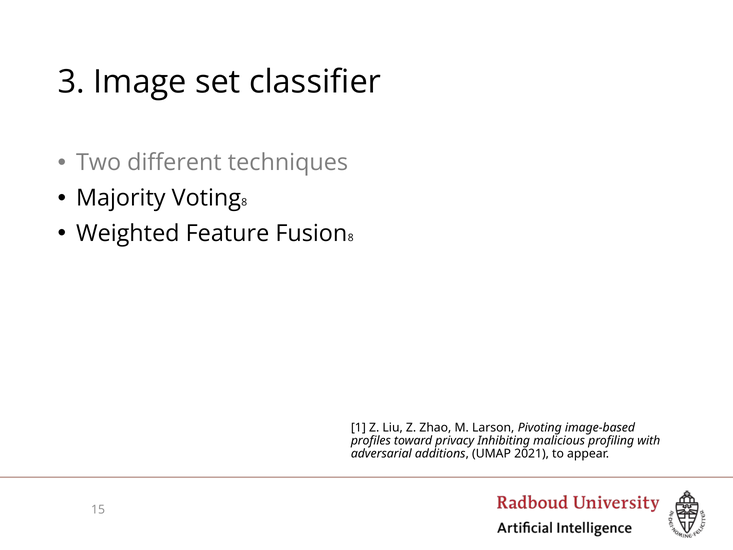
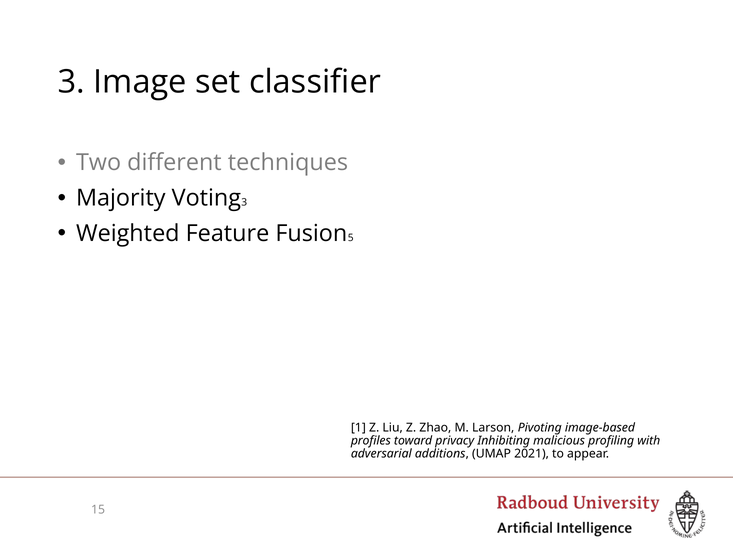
8 at (244, 202): 8 -> 3
8 at (351, 238): 8 -> 5
